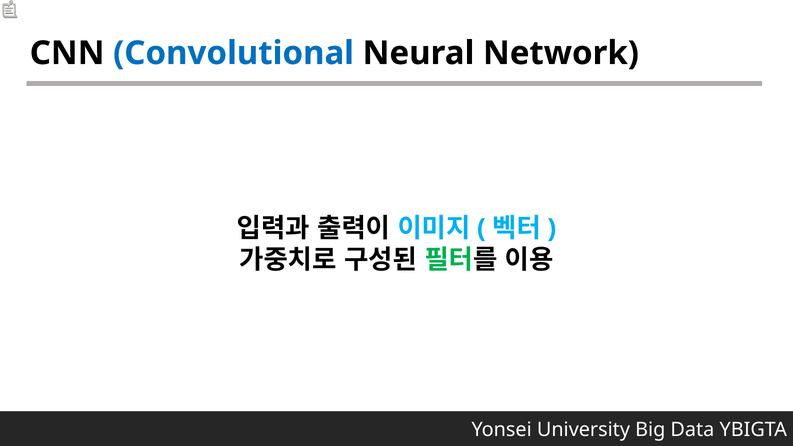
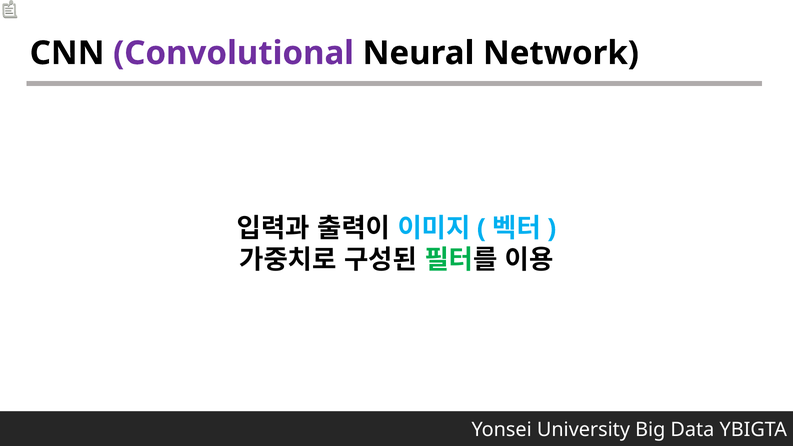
Convolutional colour: blue -> purple
